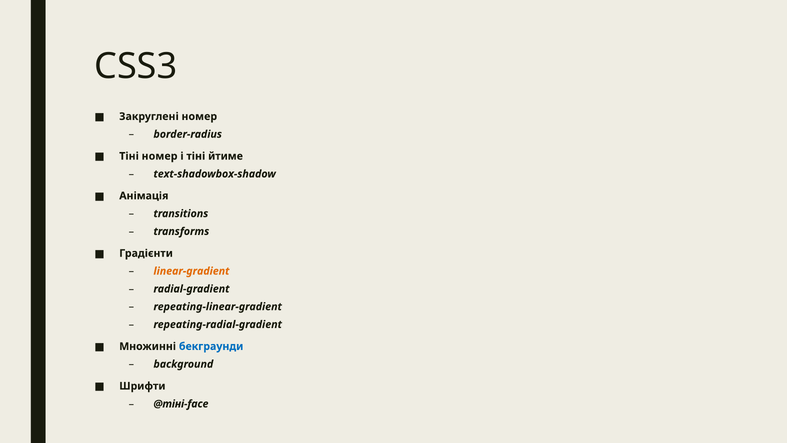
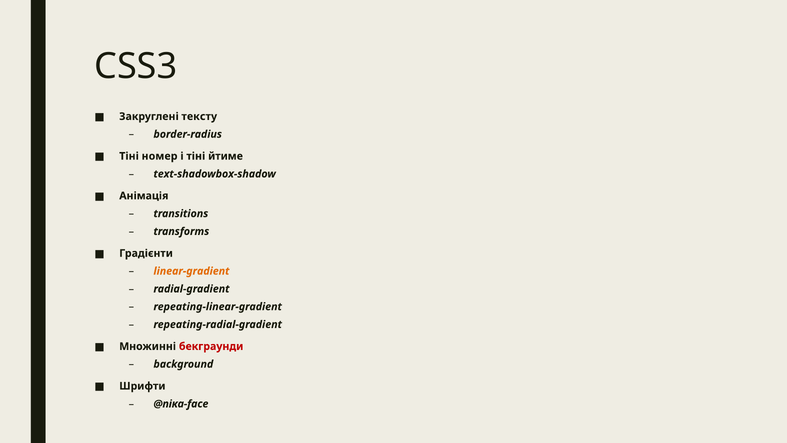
Закруглені номер: номер -> тексту
бекграунди colour: blue -> red
@тіні-face: @тіні-face -> @піка-face
